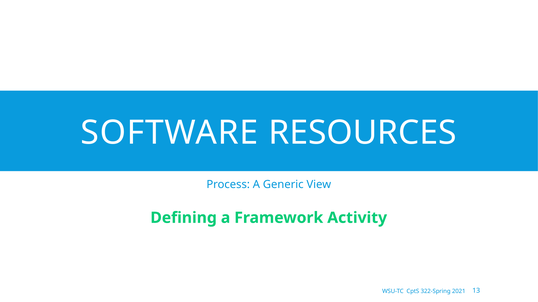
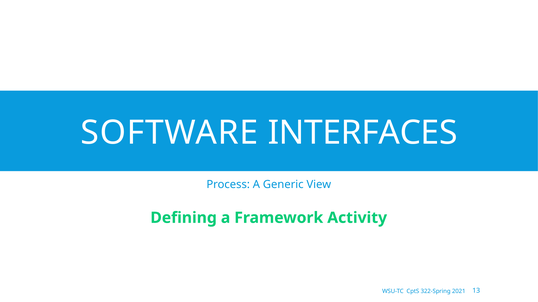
RESOURCES: RESOURCES -> INTERFACES
